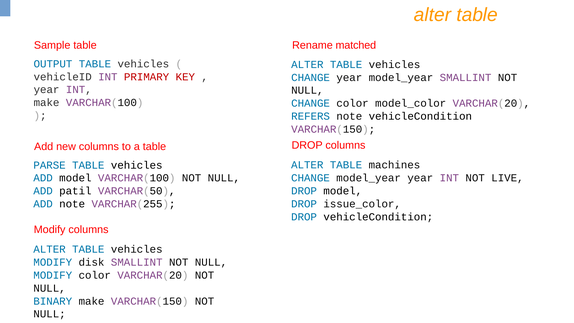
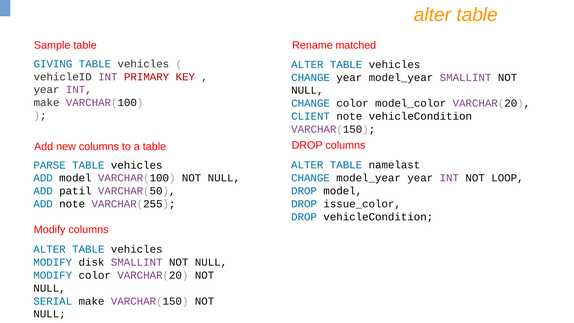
OUTPUT: OUTPUT -> GIVING
REFERS: REFERS -> CLIENT
machines: machines -> namelast
LIVE: LIVE -> LOOP
BINARY: BINARY -> SERIAL
